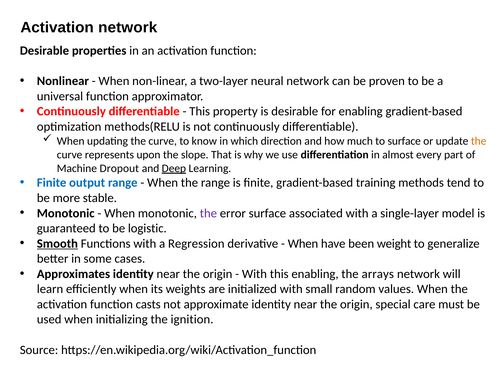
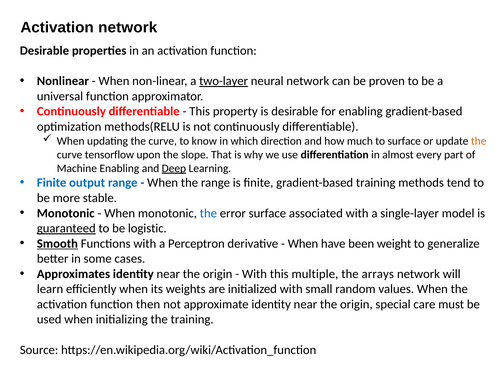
two-layer underline: none -> present
represents: represents -> tensorflow
Machine Dropout: Dropout -> Enabling
the at (208, 213) colour: purple -> blue
guaranteed underline: none -> present
Regression: Regression -> Perceptron
this enabling: enabling -> multiple
casts: casts -> then
the ignition: ignition -> training
